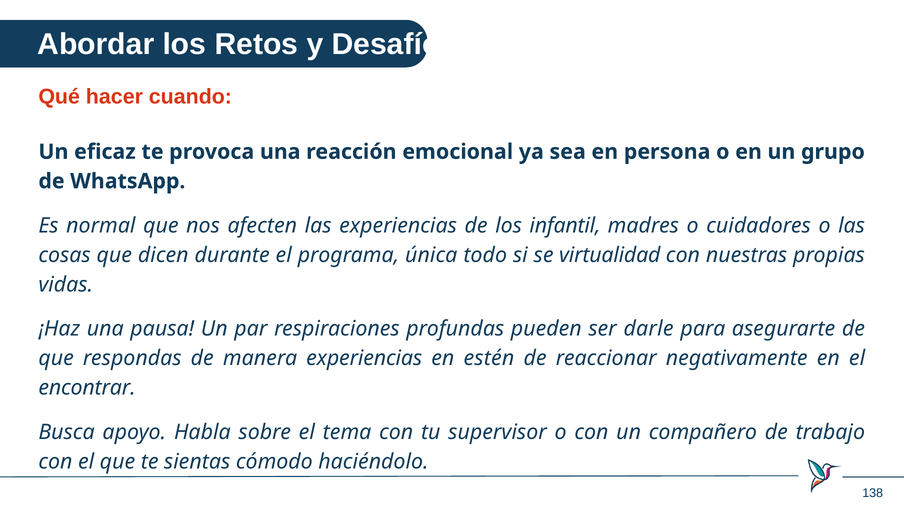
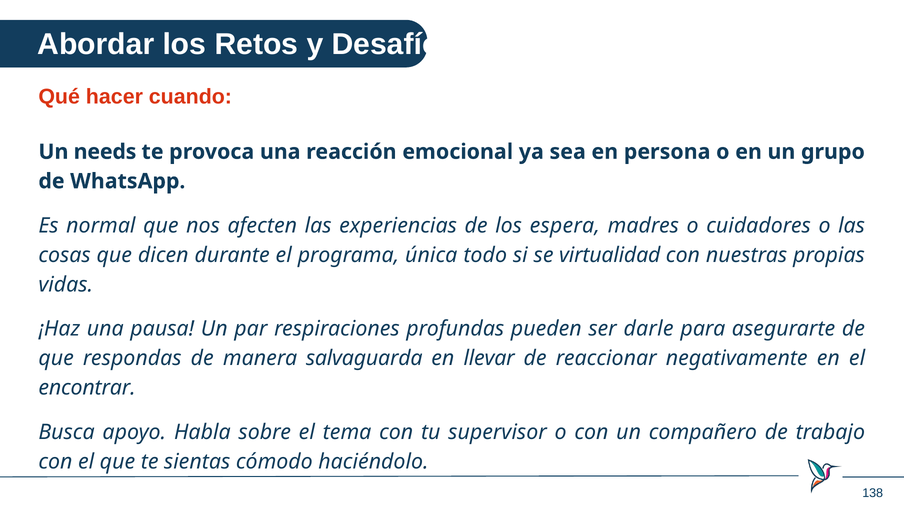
eficaz: eficaz -> needs
infantil: infantil -> espera
manera experiencias: experiencias -> salvaguarda
estén: estén -> llevar
